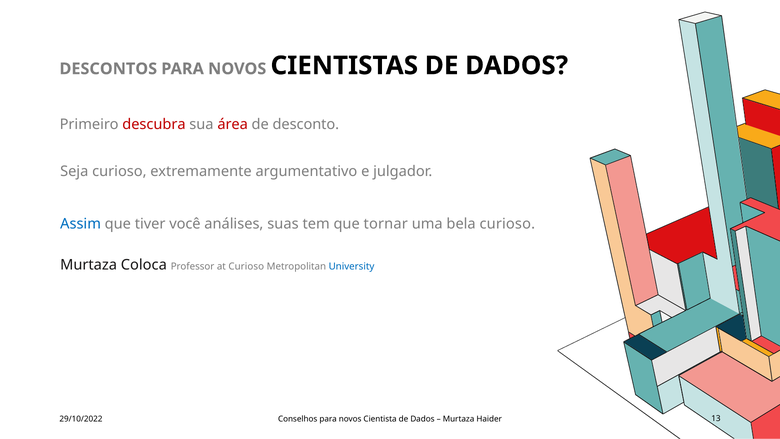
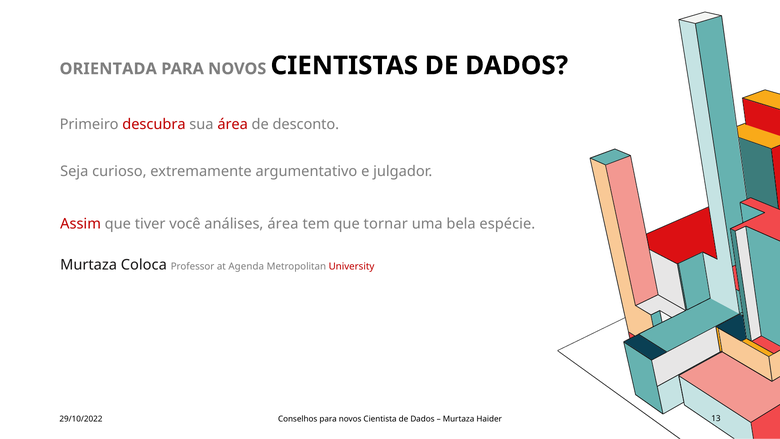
DESCONTOS: DESCONTOS -> ORIENTADA
Assim colour: blue -> red
análises suas: suas -> área
bela curioso: curioso -> espécie
at Curioso: Curioso -> Agenda
University colour: blue -> red
